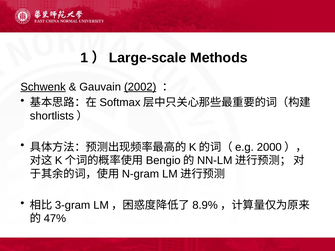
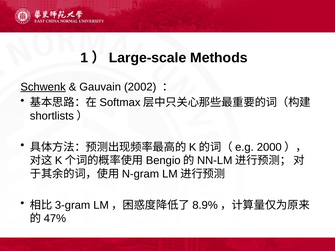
2002 underline: present -> none
